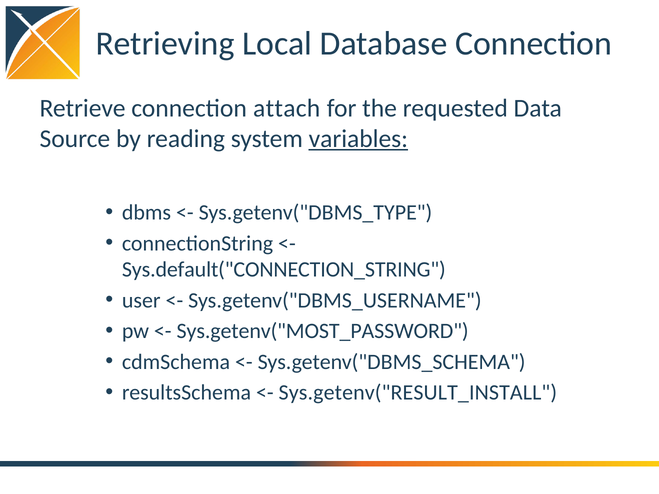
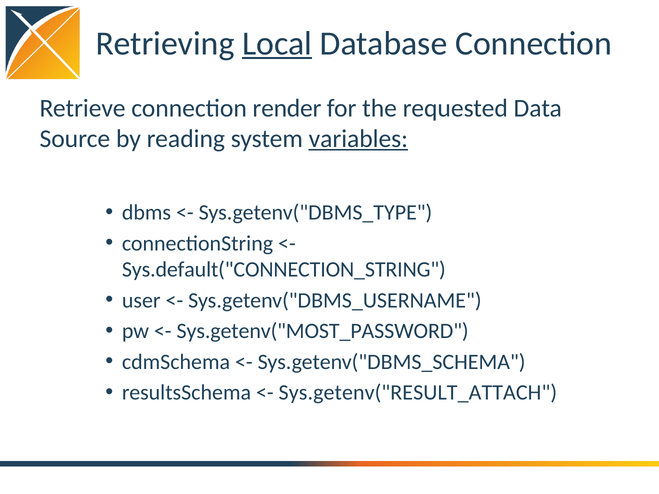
Local underline: none -> present
attach: attach -> render
Sys.getenv("RESULT_INSTALL: Sys.getenv("RESULT_INSTALL -> Sys.getenv("RESULT_ATTACH
